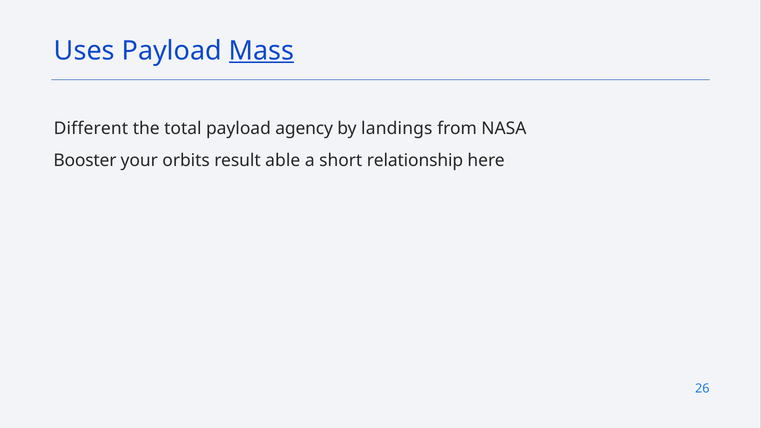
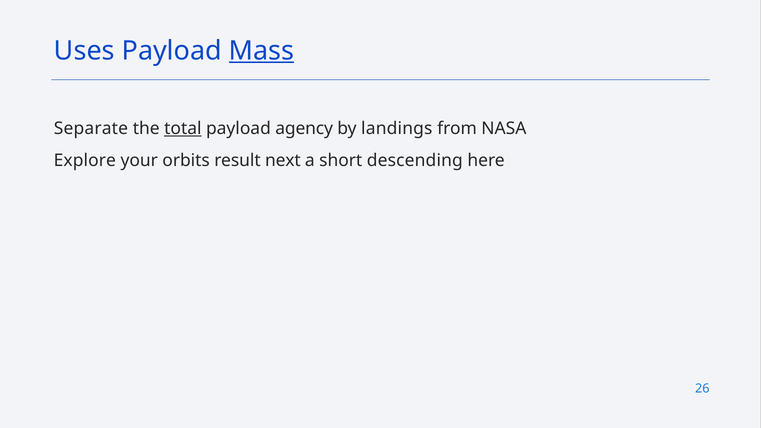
Different: Different -> Separate
total underline: none -> present
Booster: Booster -> Explore
able: able -> next
relationship: relationship -> descending
